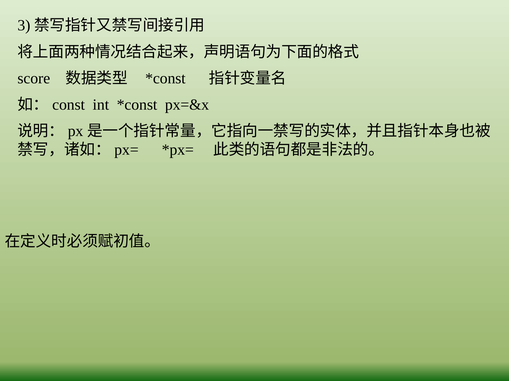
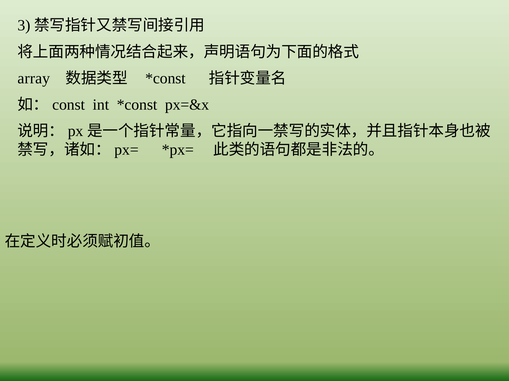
score: score -> array
